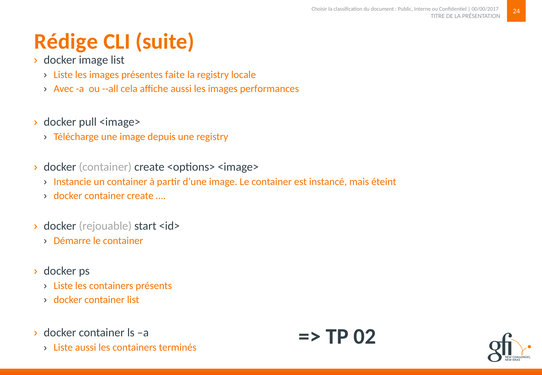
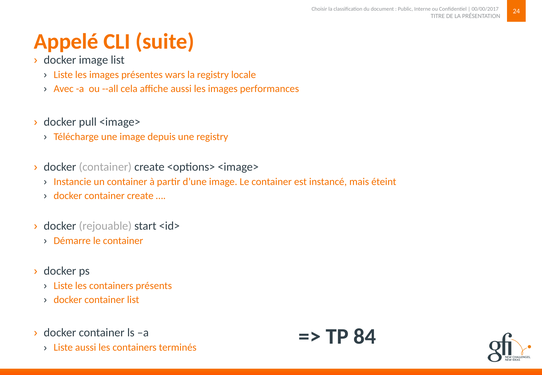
Rédige: Rédige -> Appelé
faite: faite -> wars
02: 02 -> 84
